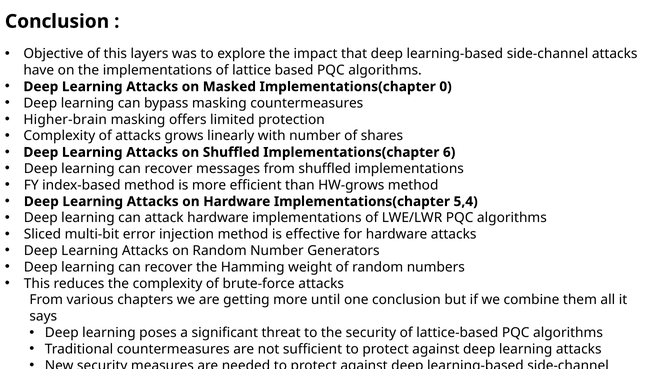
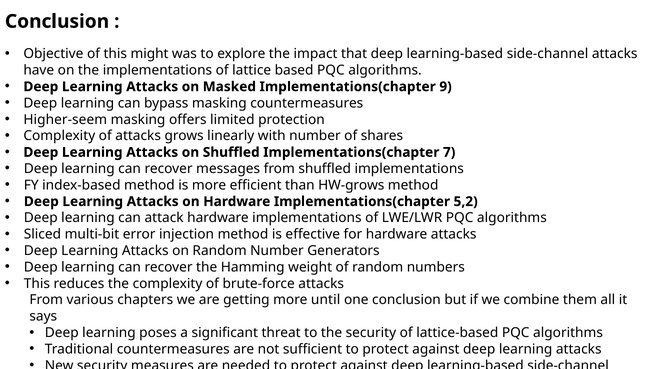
layers: layers -> might
0: 0 -> 9
Higher-brain: Higher-brain -> Higher-seem
6: 6 -> 7
5,4: 5,4 -> 5,2
